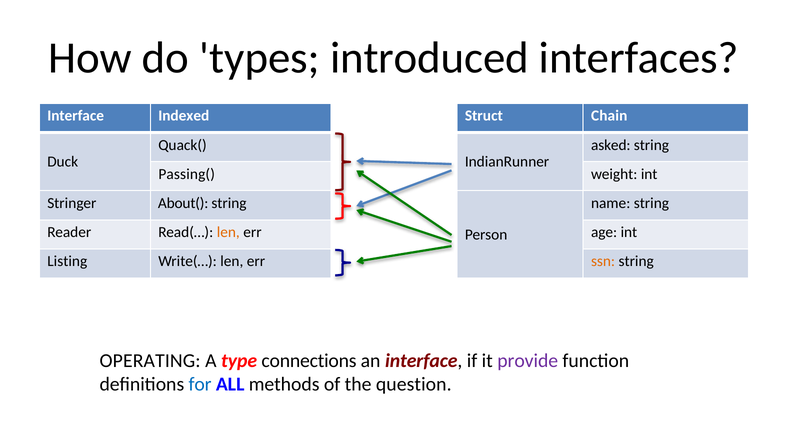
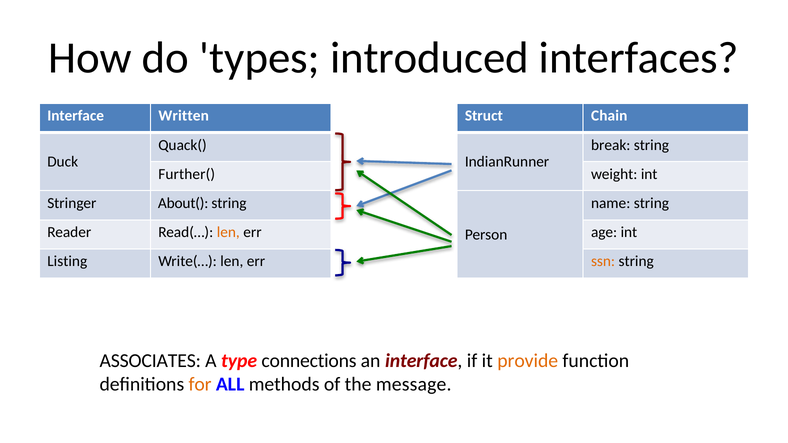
Indexed: Indexed -> Written
asked: asked -> break
Passing(: Passing( -> Further(
OPERATING: OPERATING -> ASSOCIATES
provide colour: purple -> orange
for colour: blue -> orange
question: question -> message
